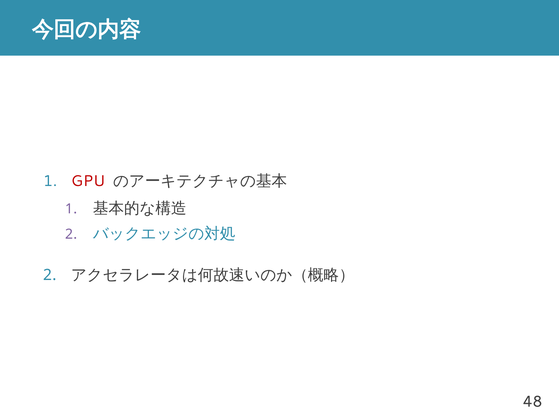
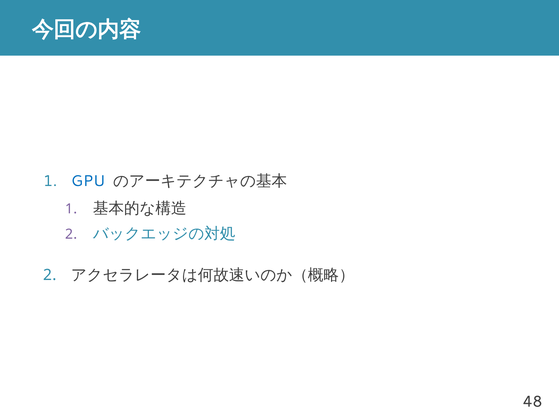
GPU colour: red -> blue
